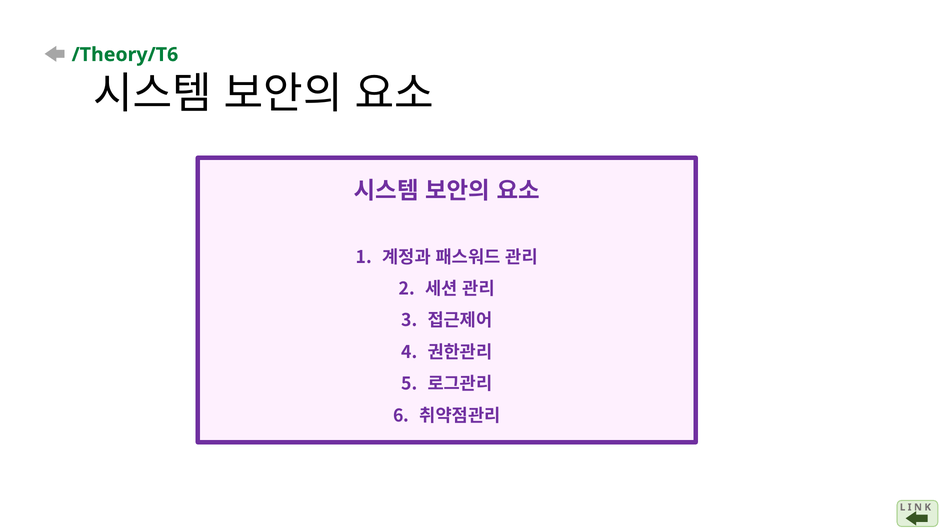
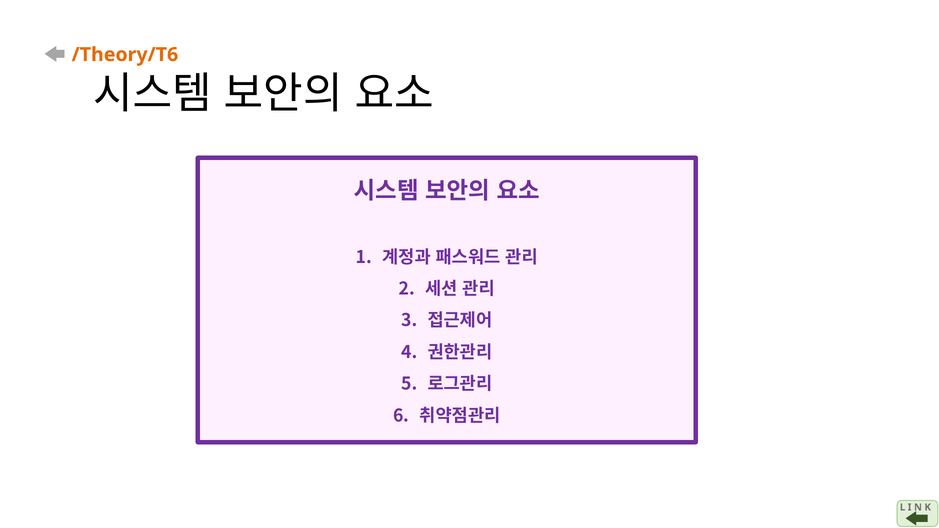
/Theory/T6 colour: green -> orange
